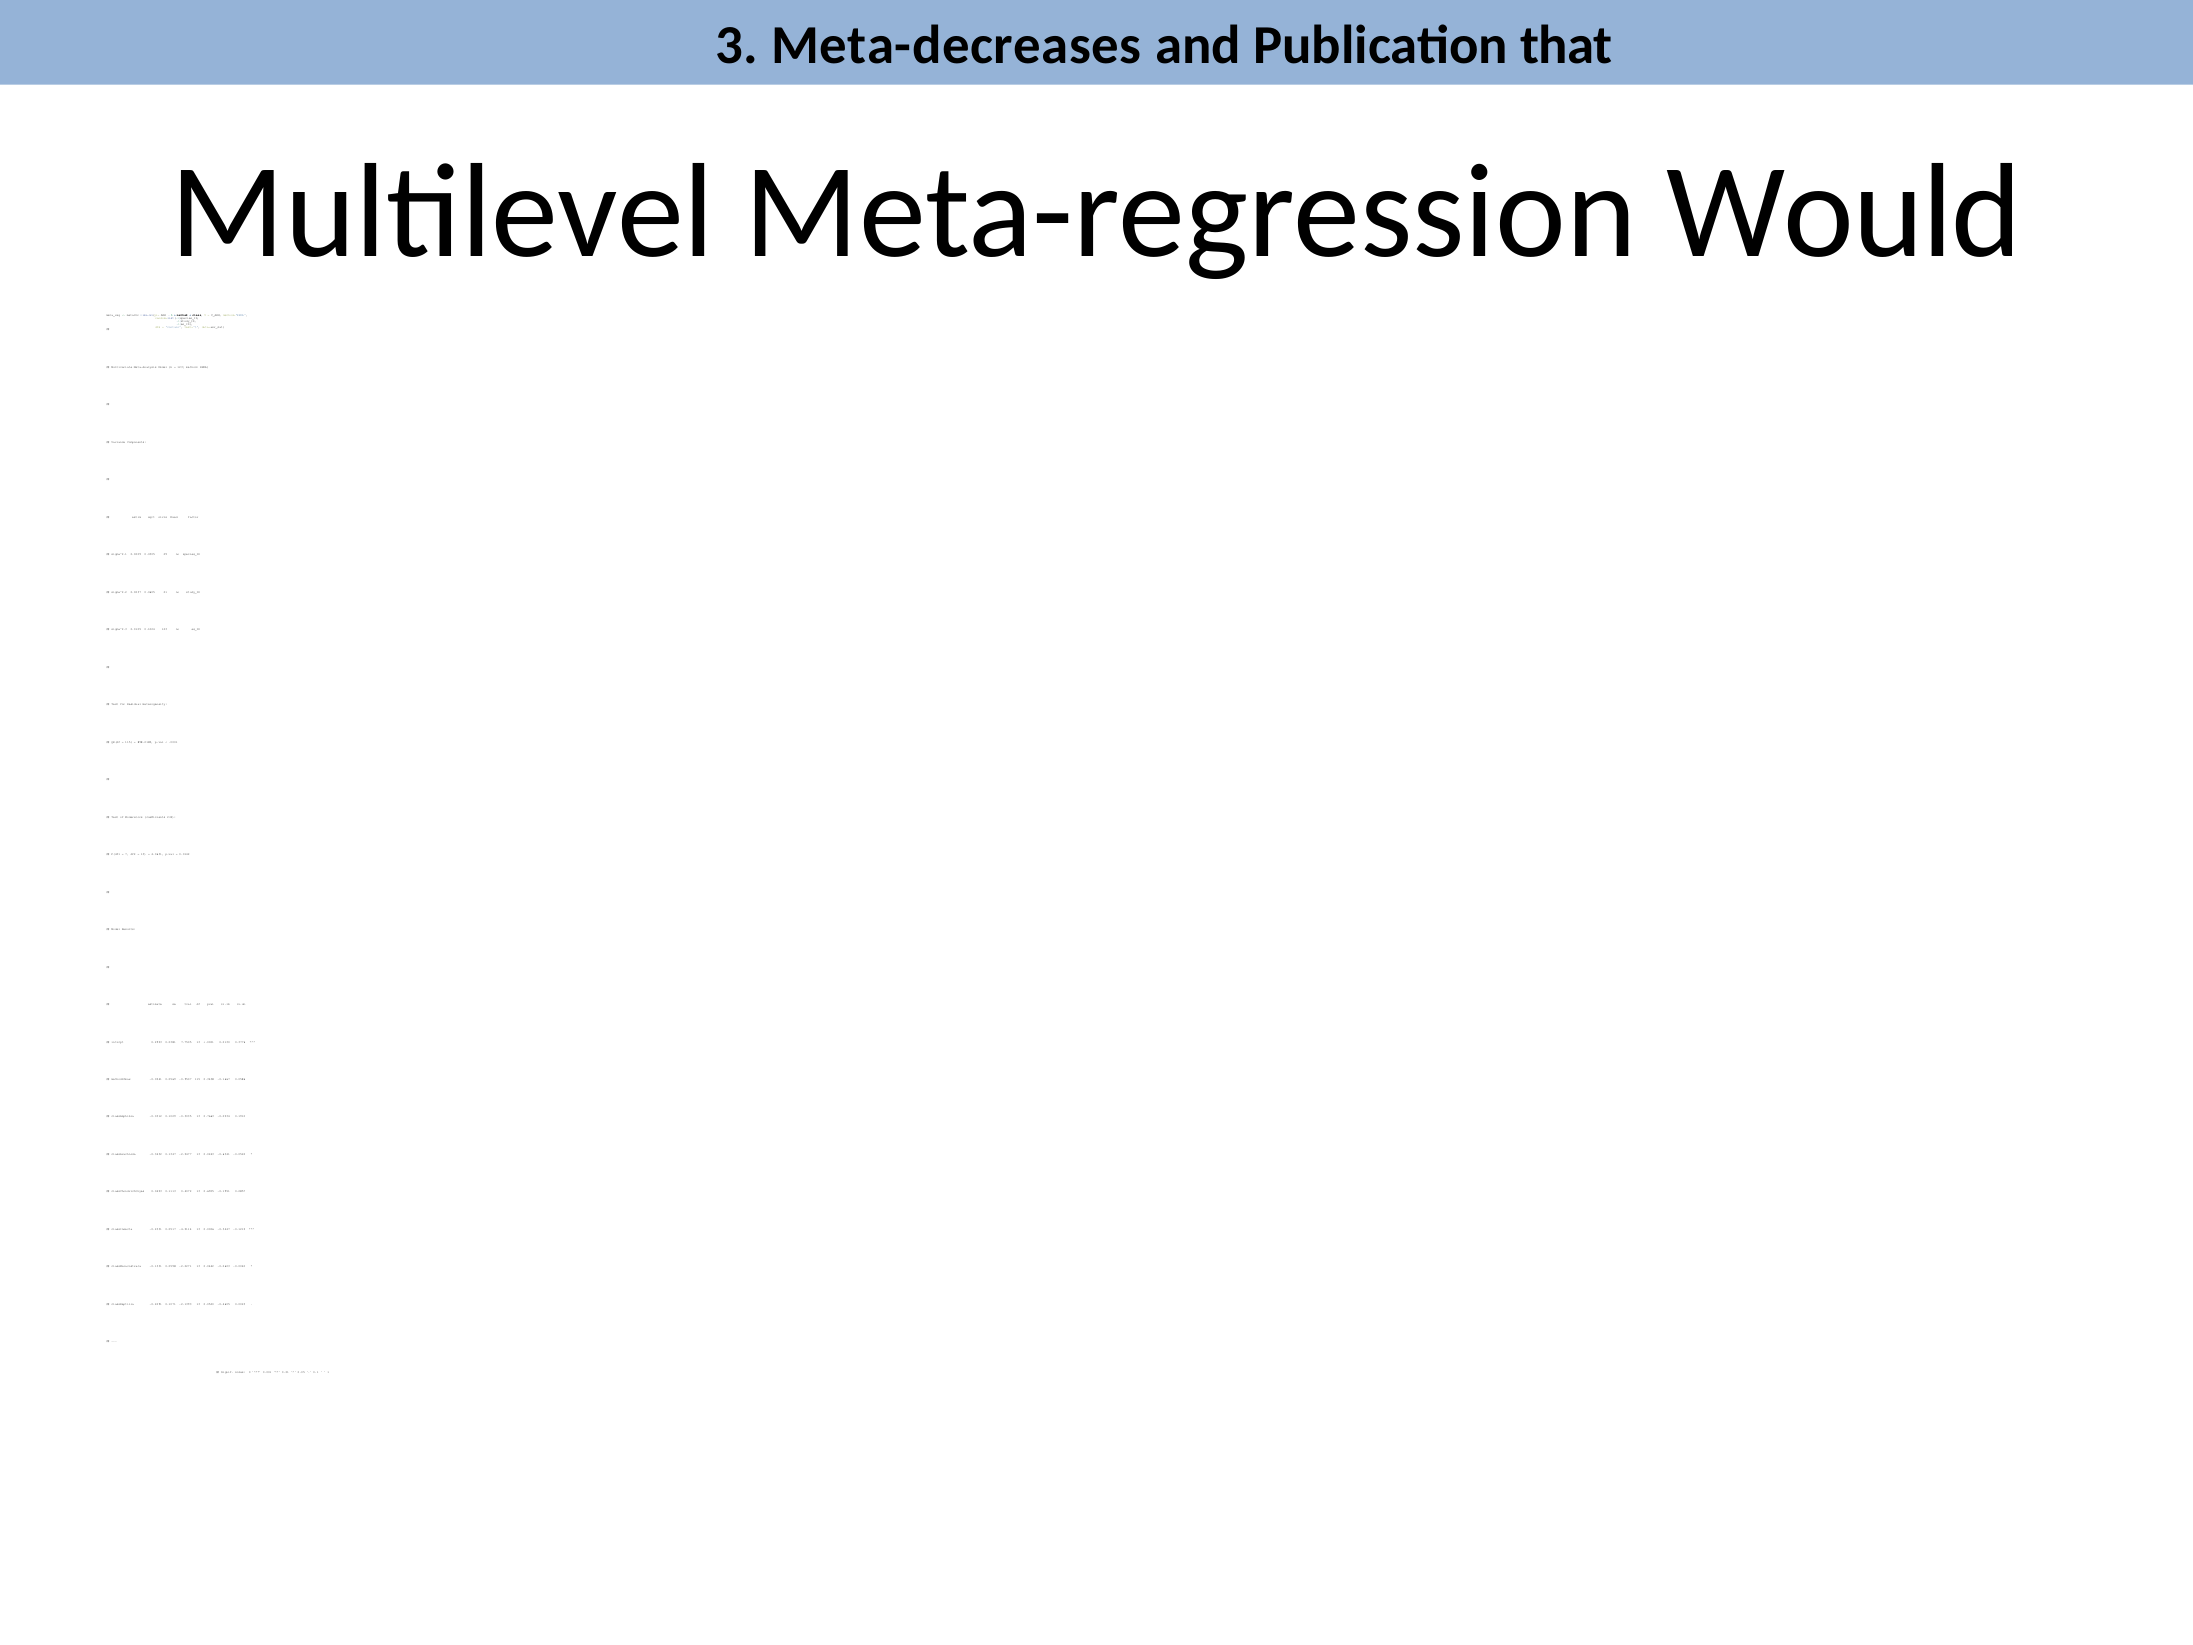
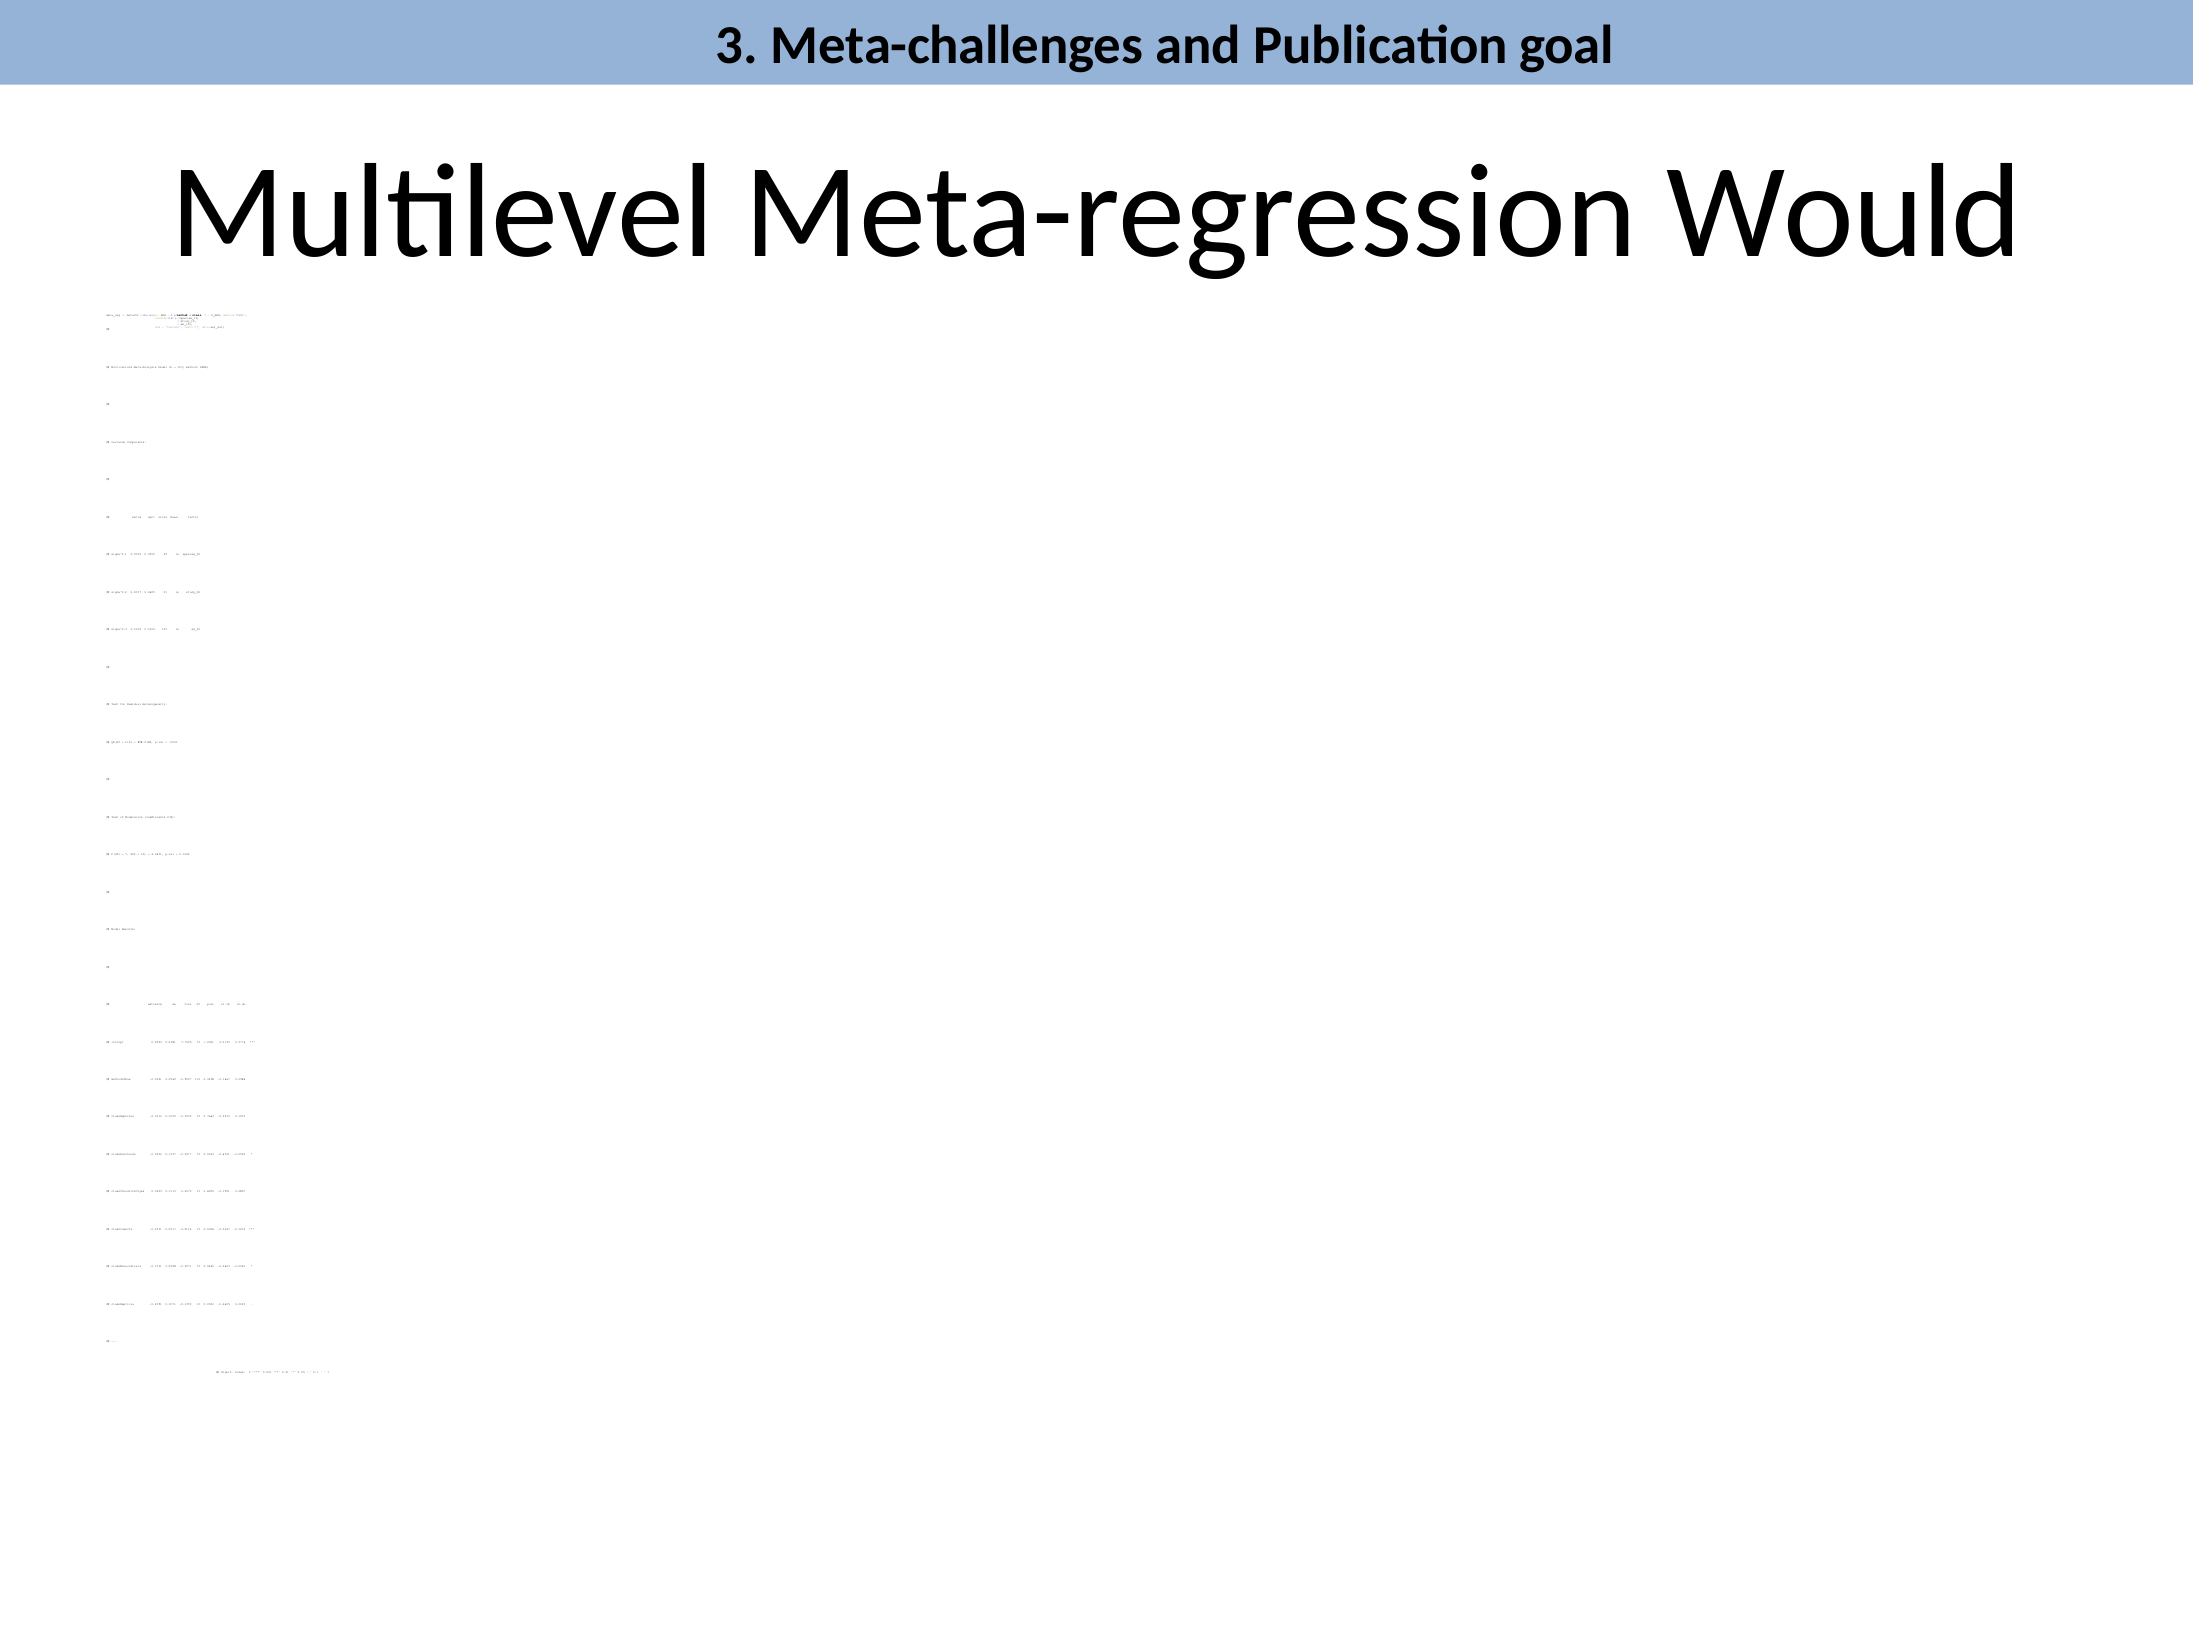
Meta-decreases: Meta-decreases -> Meta-challenges
that: that -> goal
